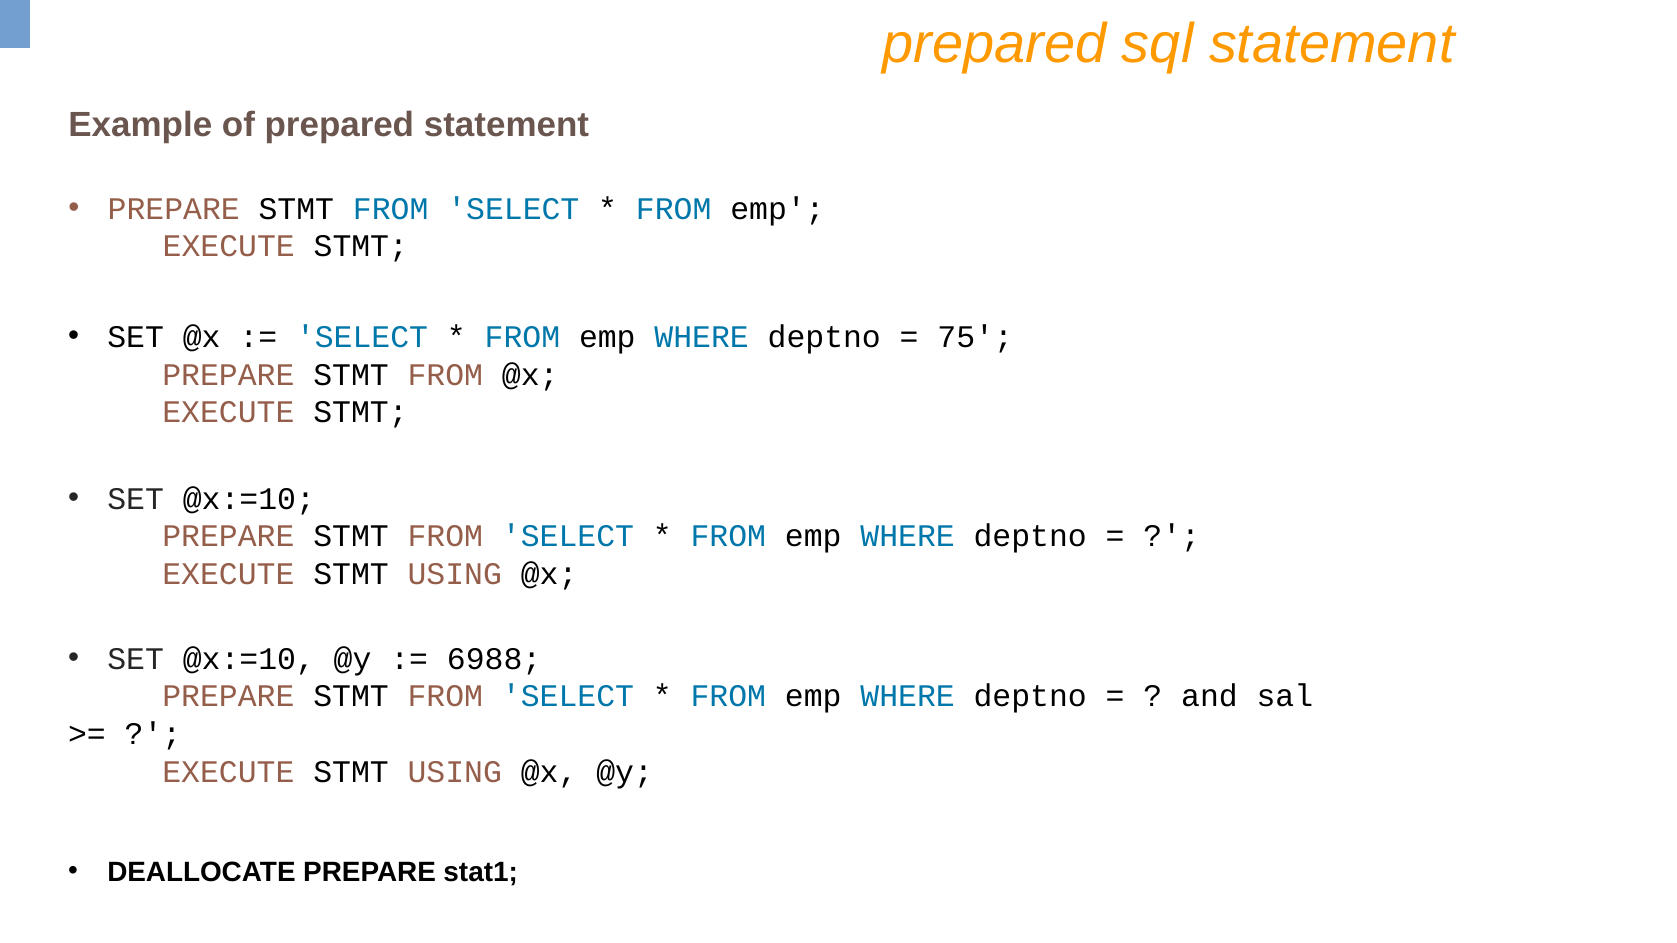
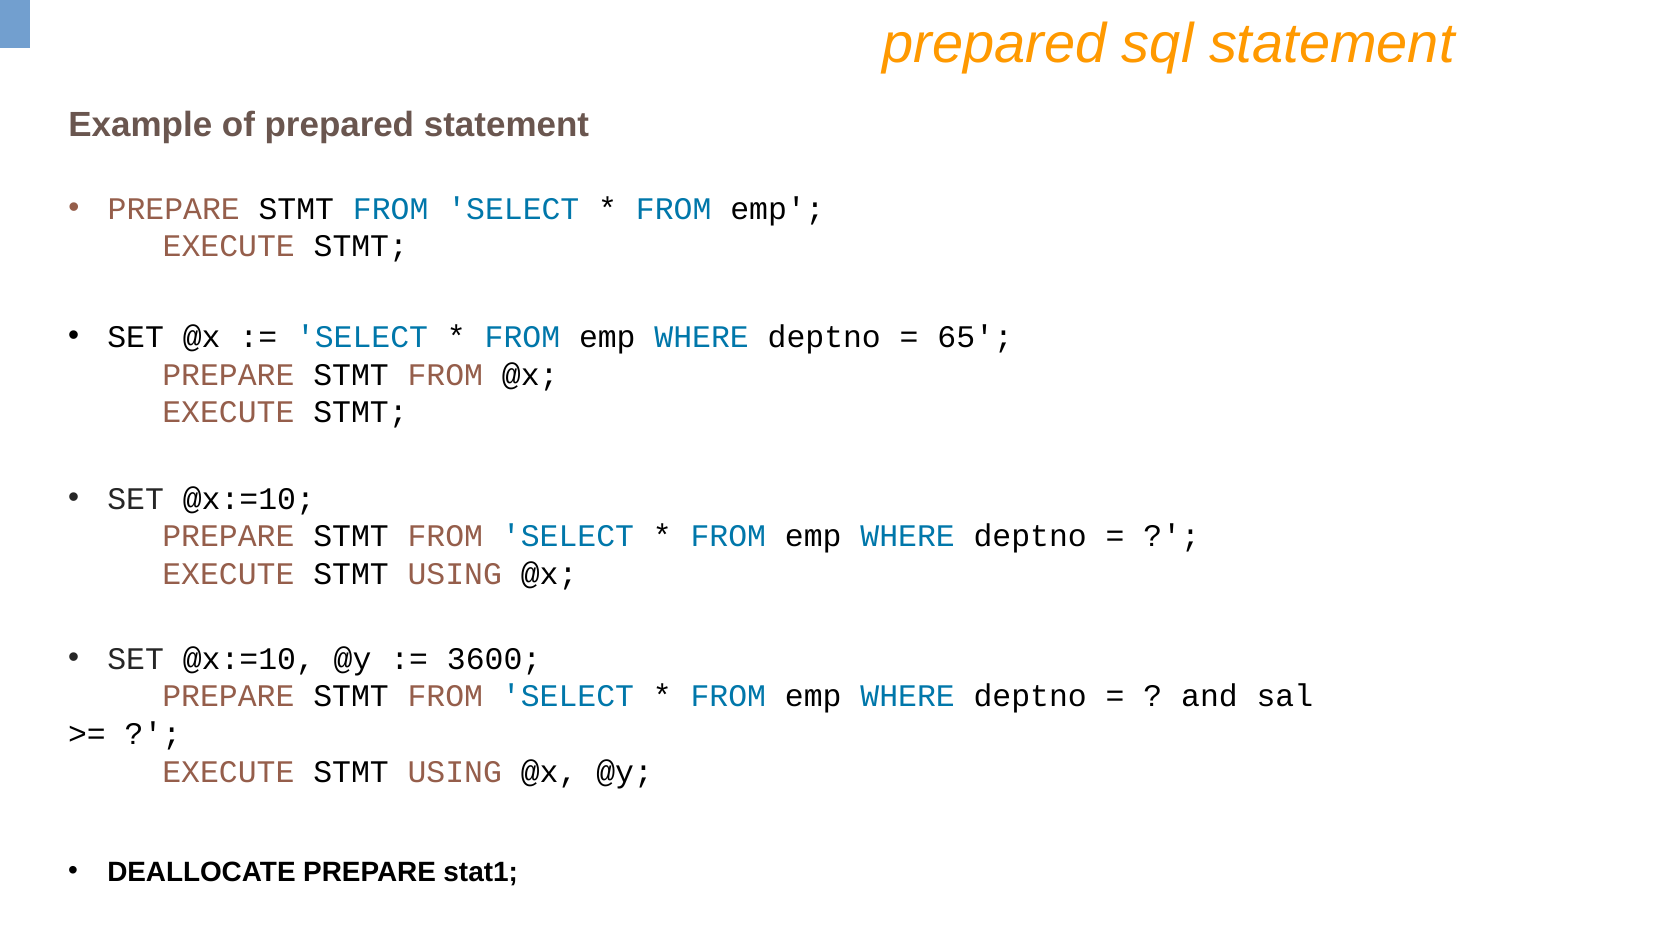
75: 75 -> 65
6988: 6988 -> 3600
